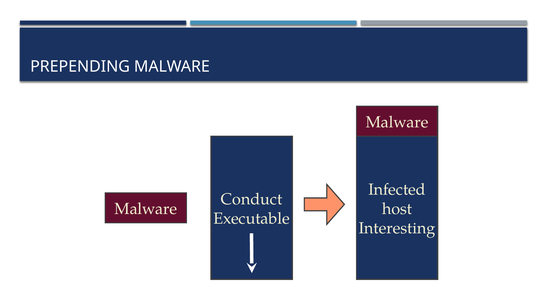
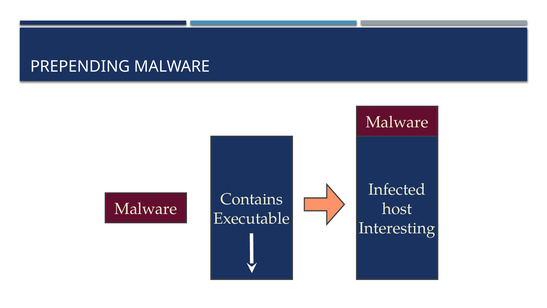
Conduct: Conduct -> Contains
